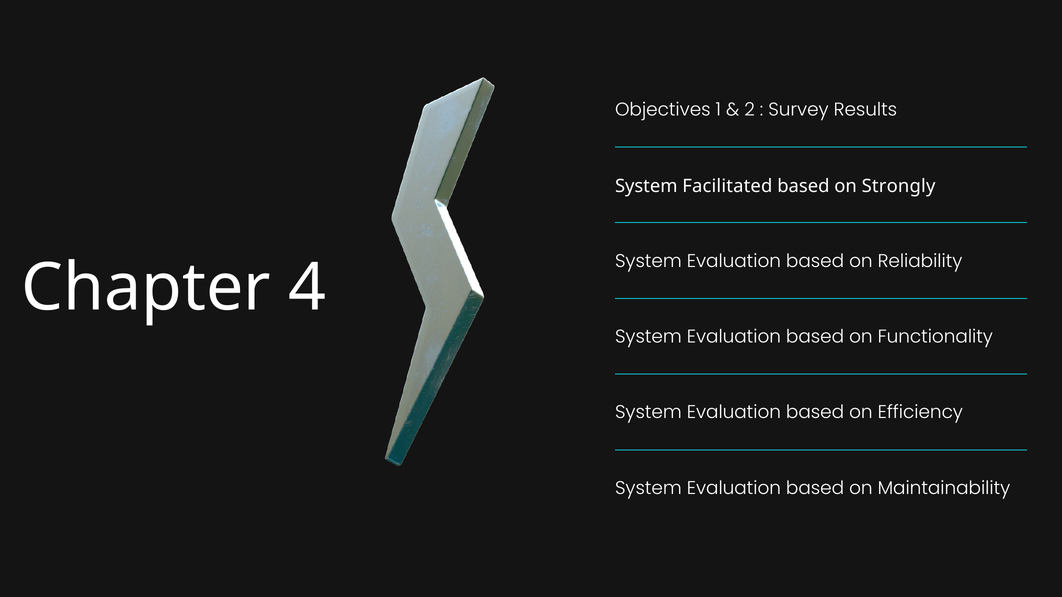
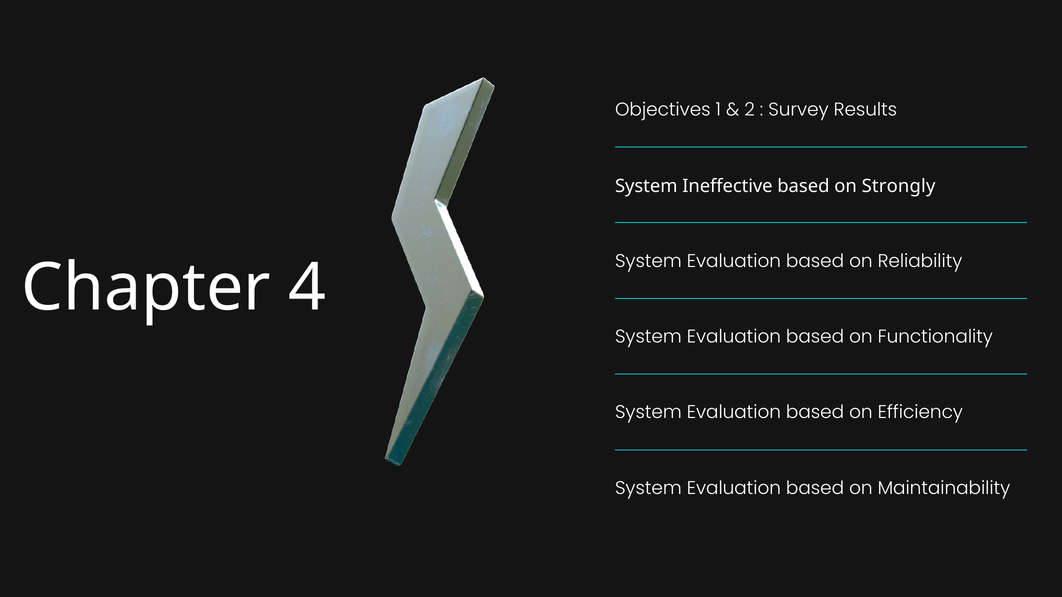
Facilitated: Facilitated -> Ineffective
